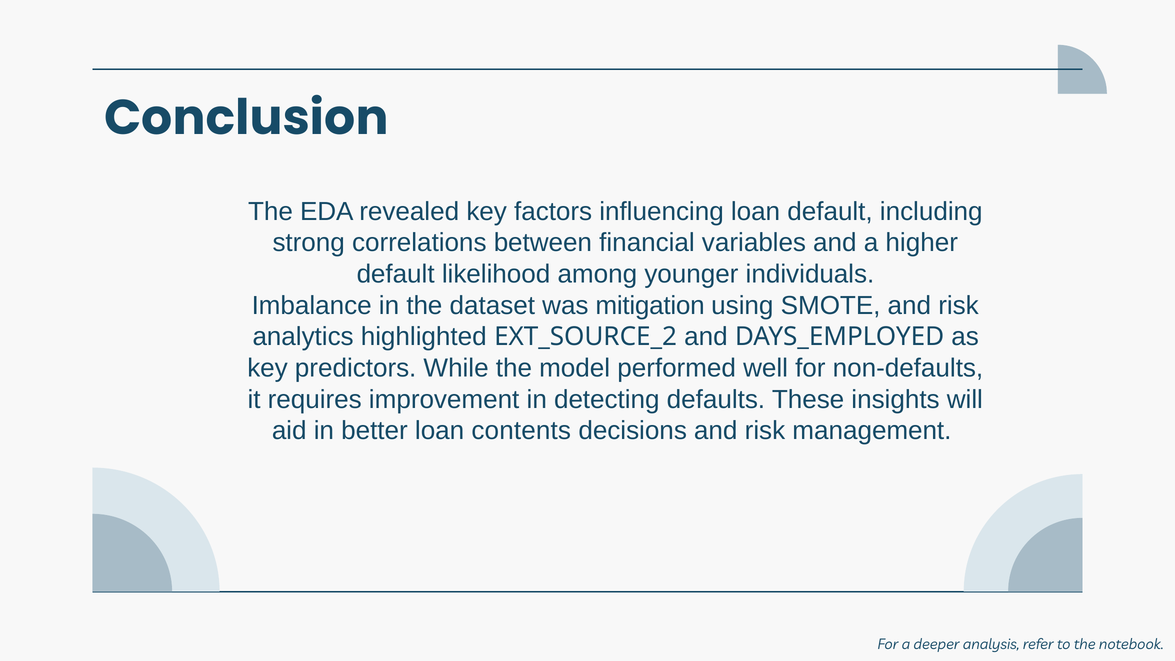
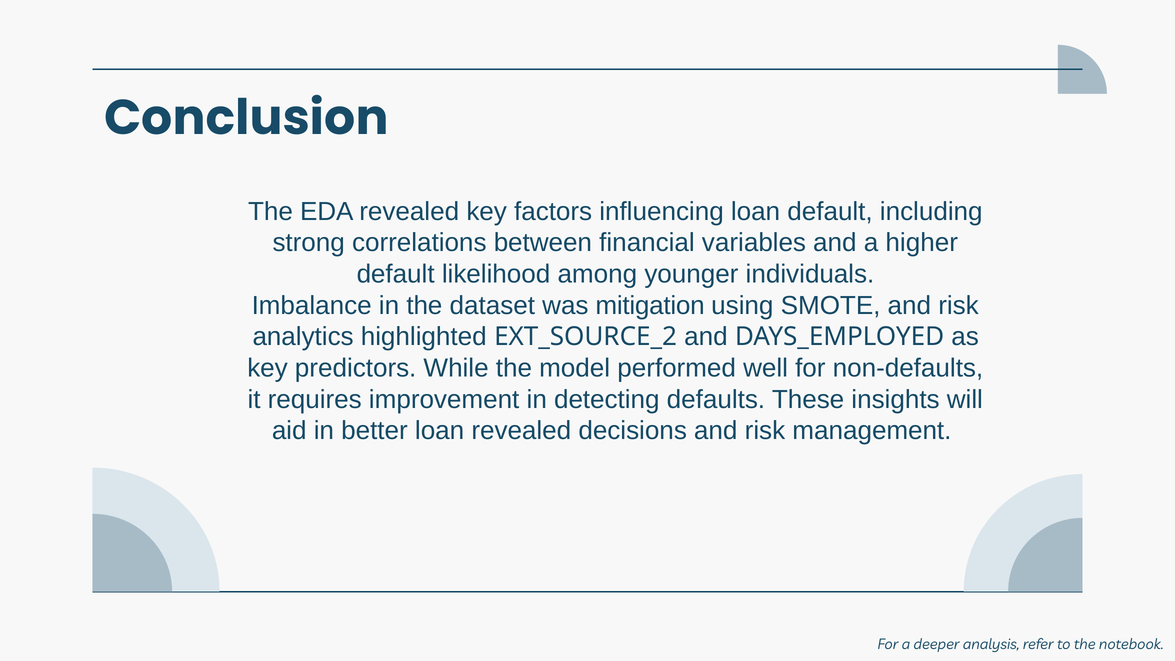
loan contents: contents -> revealed
